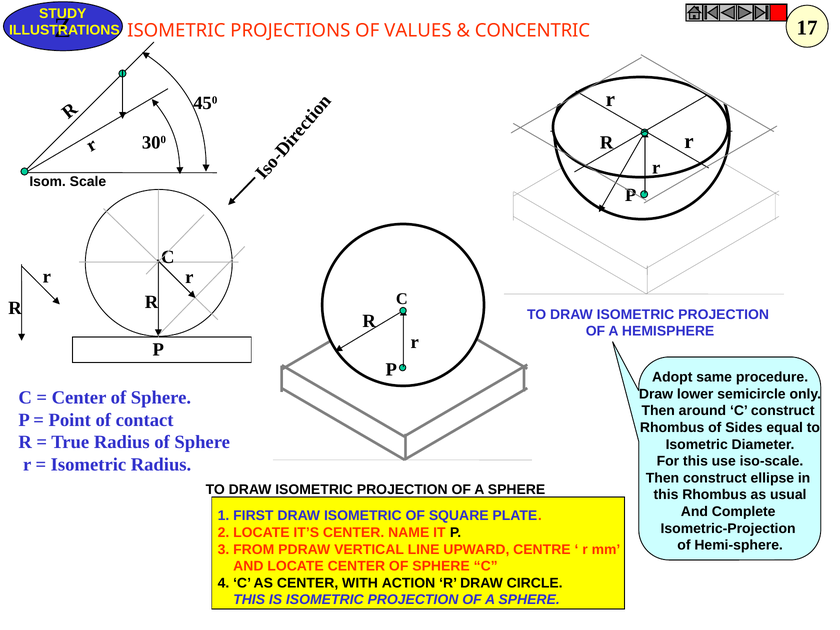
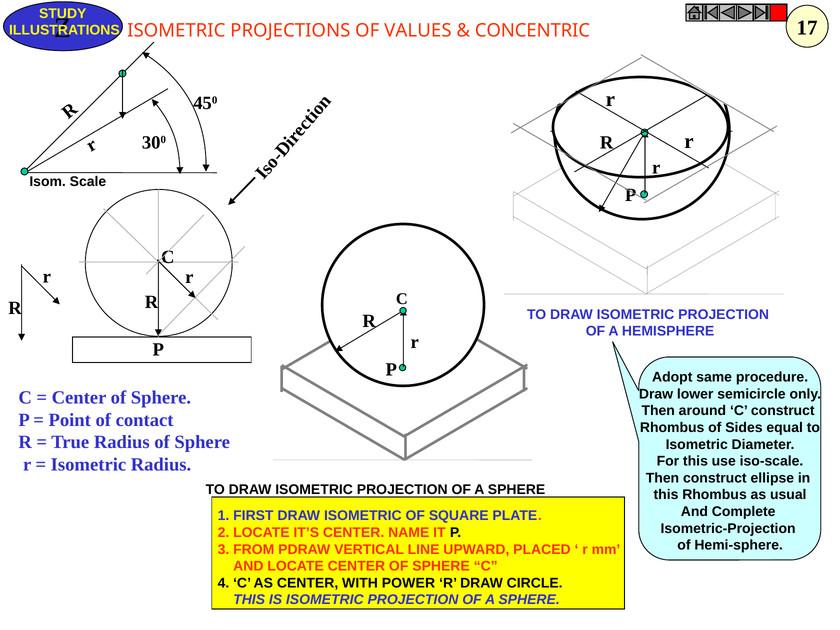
CENTRE: CENTRE -> PLACED
ACTION: ACTION -> POWER
